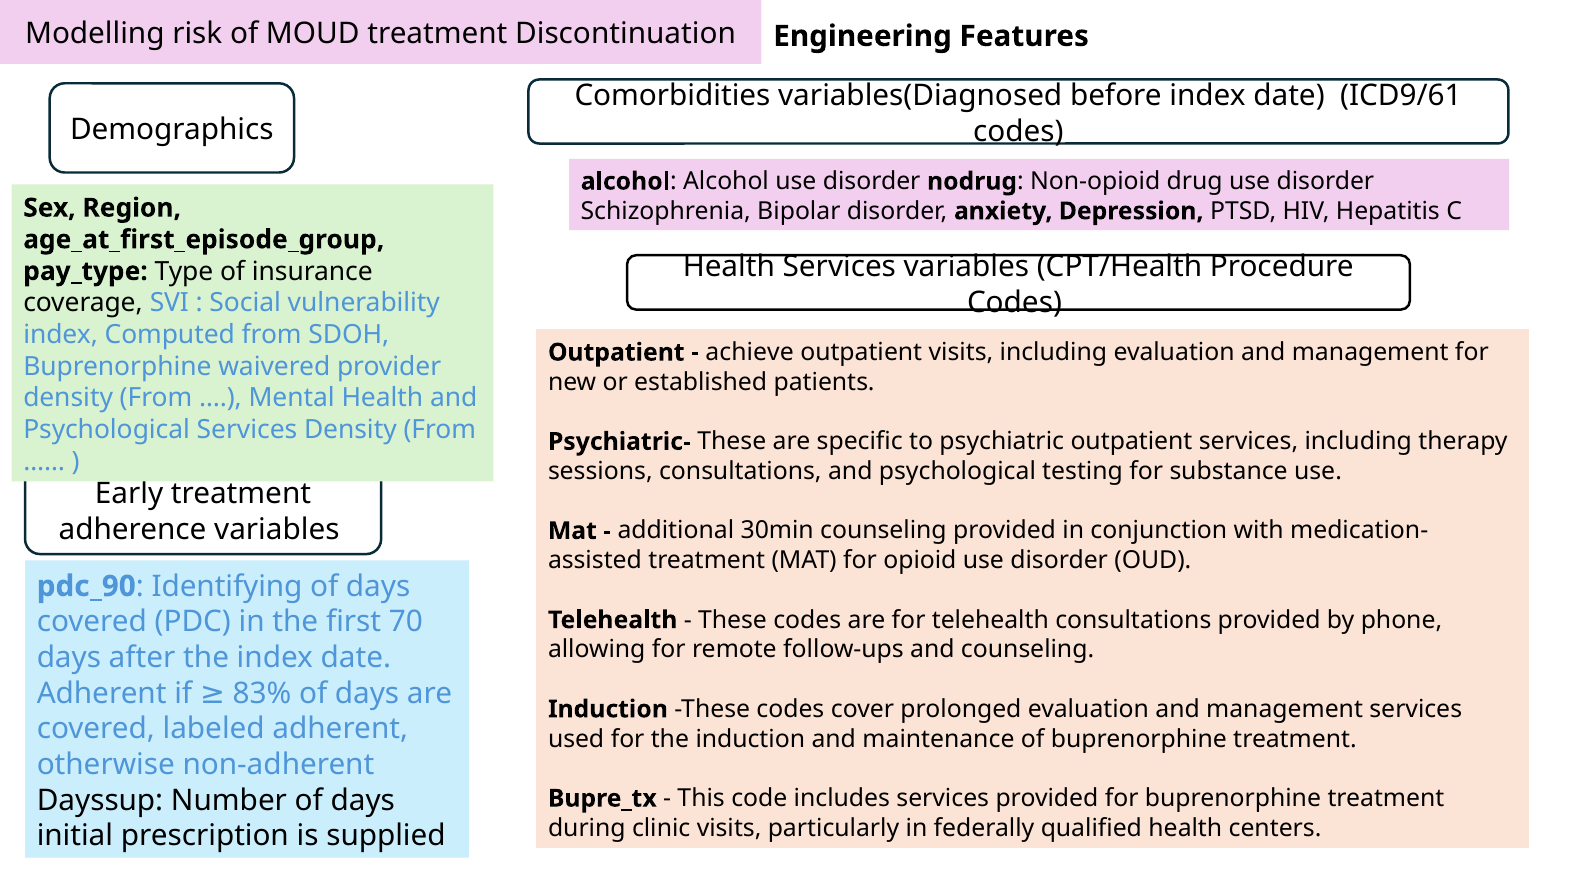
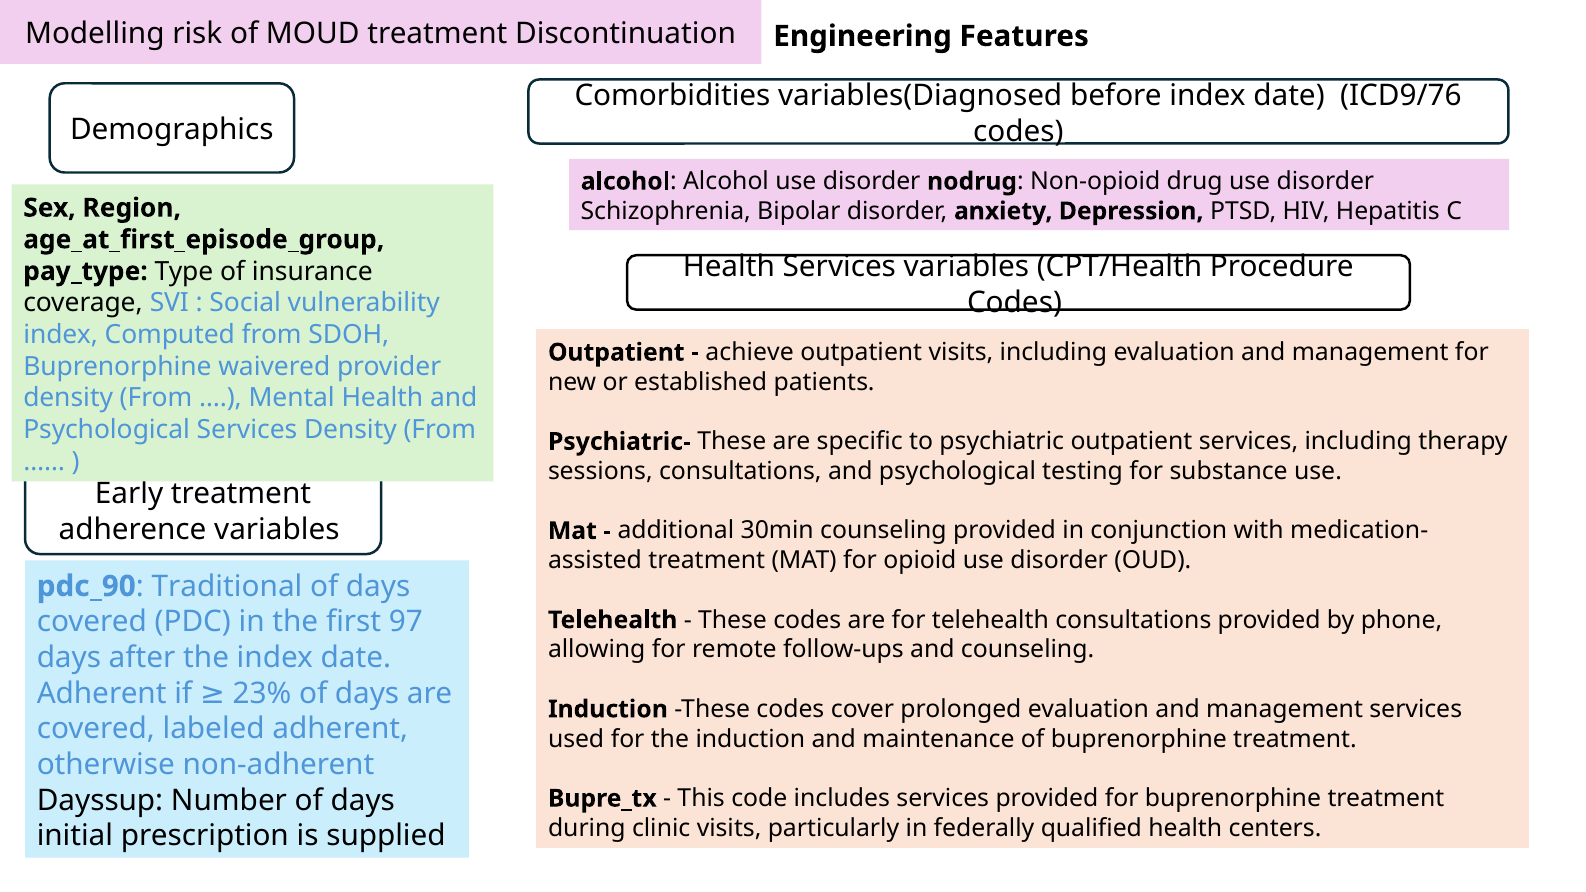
ICD9/61: ICD9/61 -> ICD9/76
Identifying: Identifying -> Traditional
70: 70 -> 97
83%: 83% -> 23%
